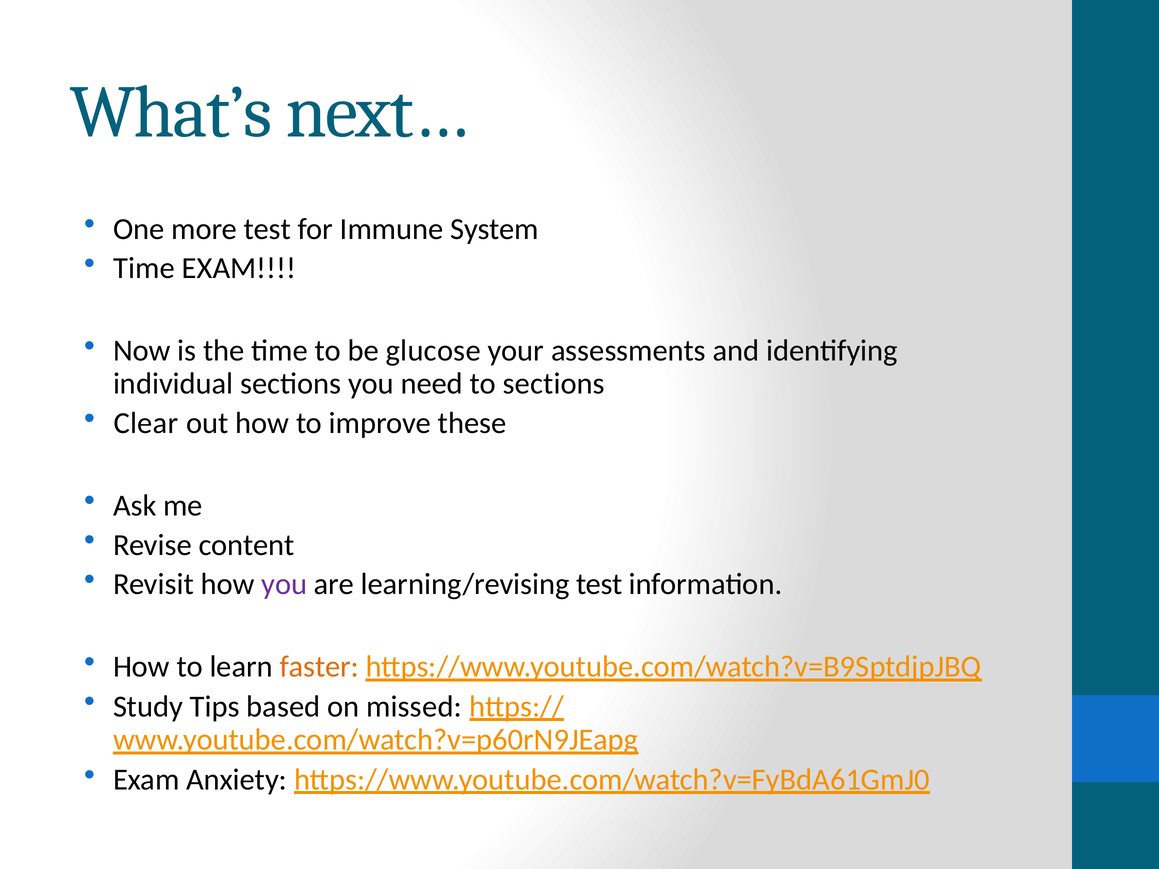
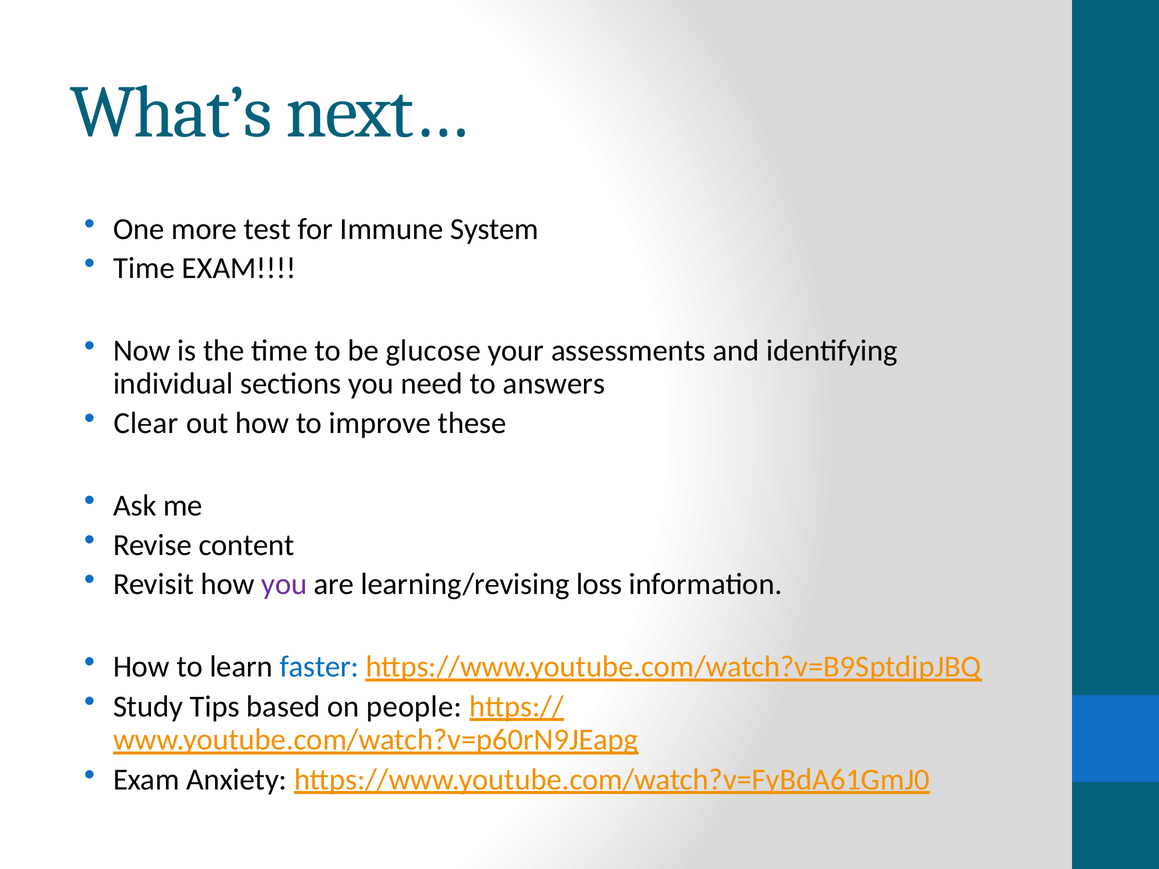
to sections: sections -> answers
learning/revising test: test -> loss
faster colour: orange -> blue
missed: missed -> people
